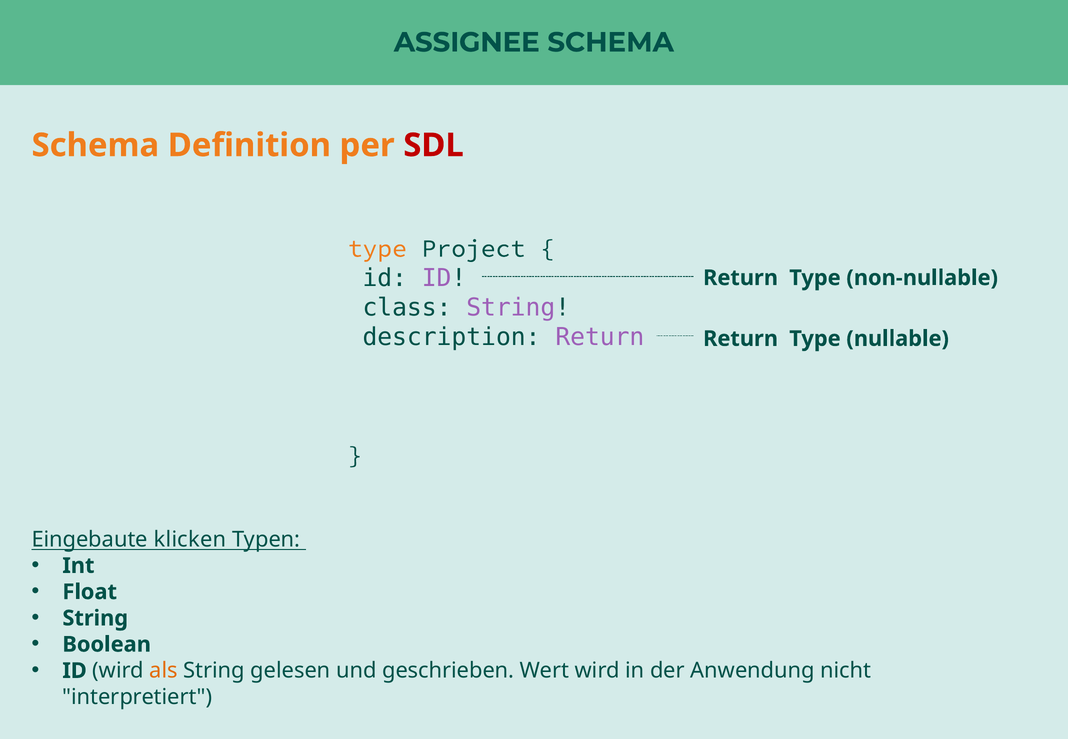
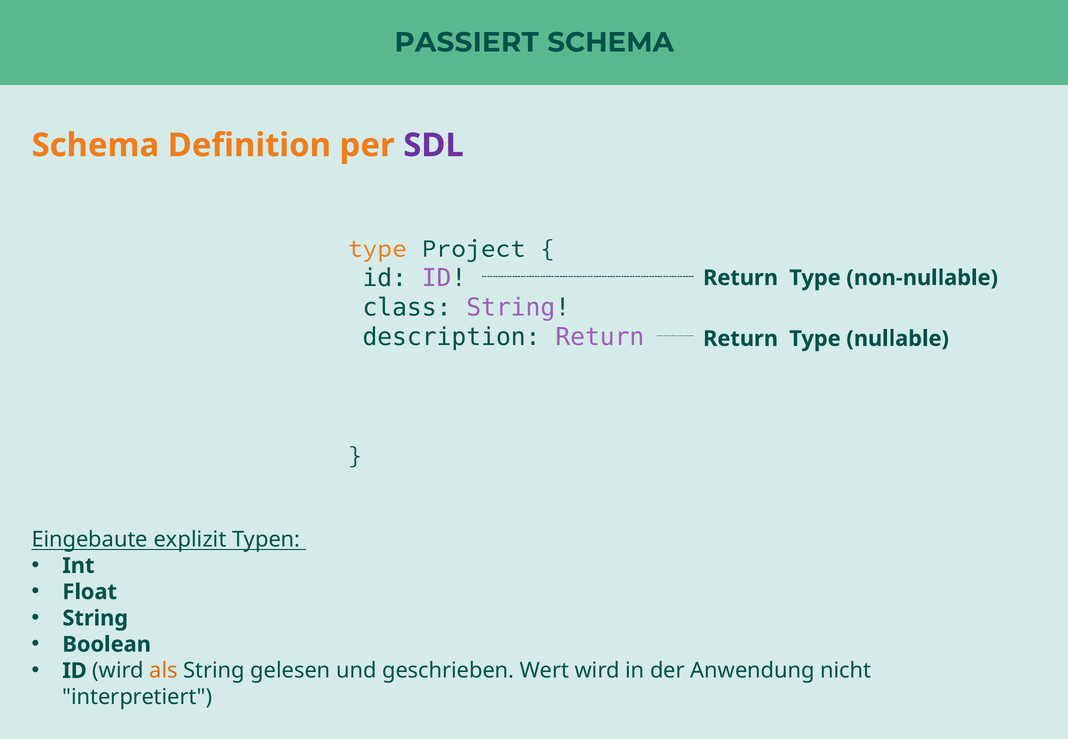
ASSIGNEE: ASSIGNEE -> PASSIERT
SDL colour: red -> purple
klicken: klicken -> explizit
